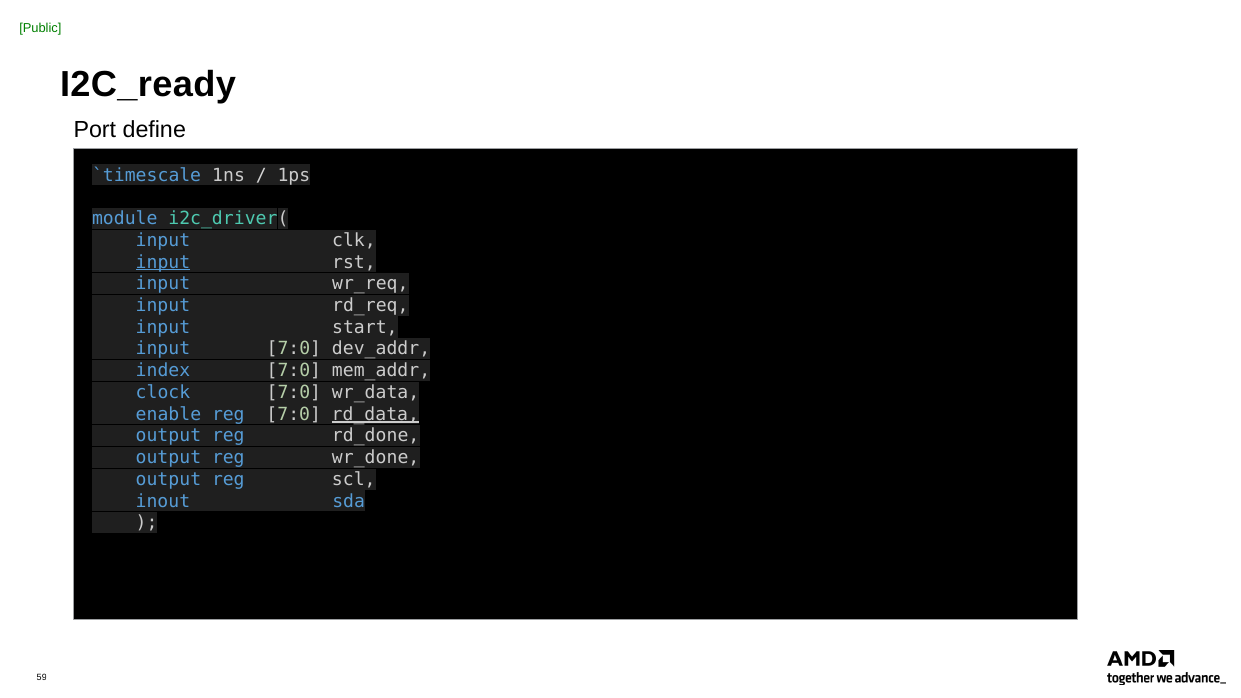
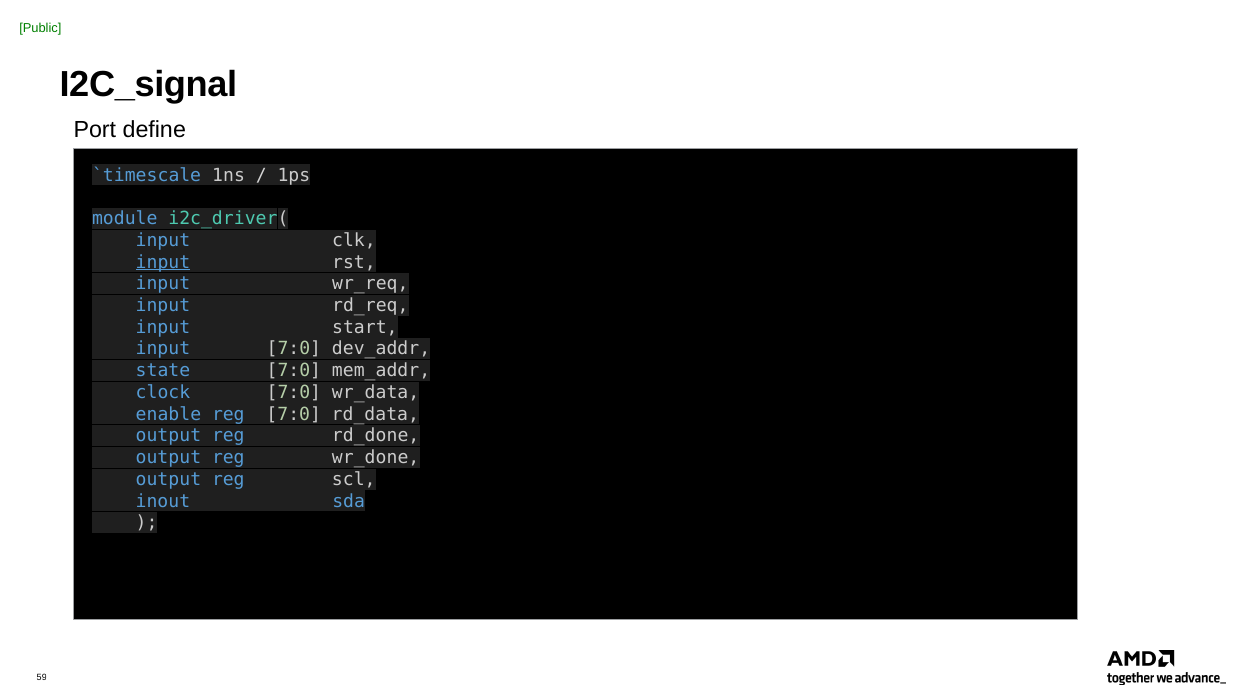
I2C_ready: I2C_ready -> I2C_signal
index: index -> state
rd_data underline: present -> none
